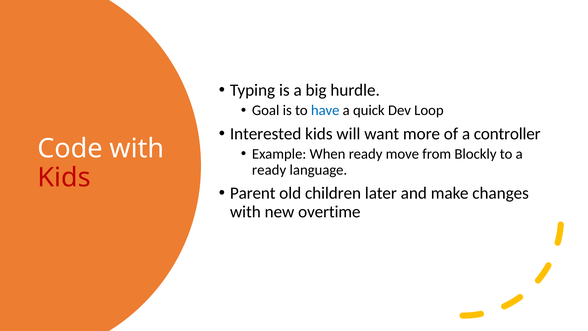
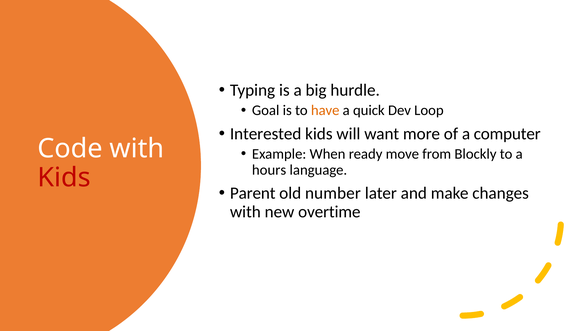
have colour: blue -> orange
controller: controller -> computer
ready at (269, 170): ready -> hours
children: children -> number
